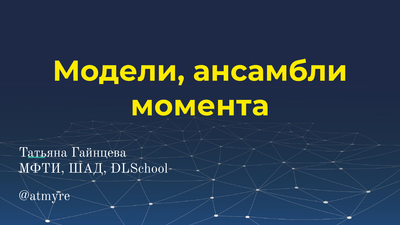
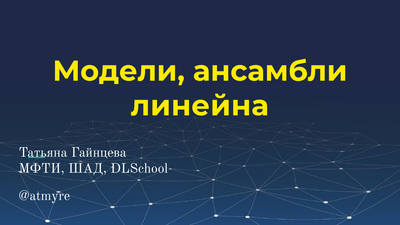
момента: момента -> линейна
